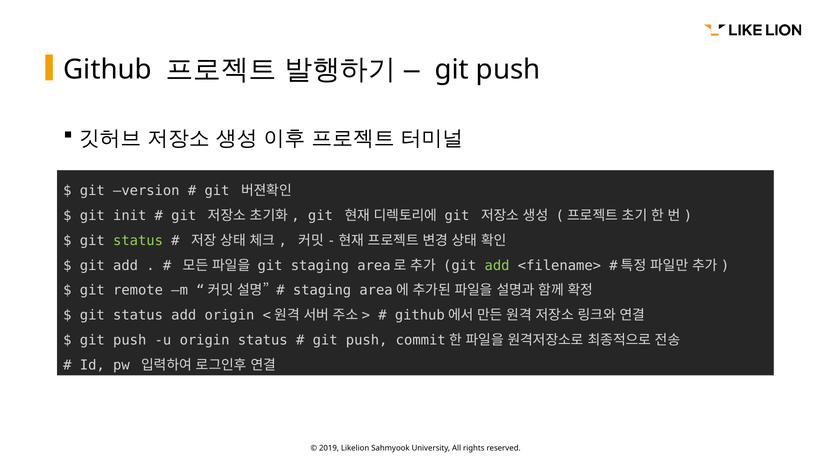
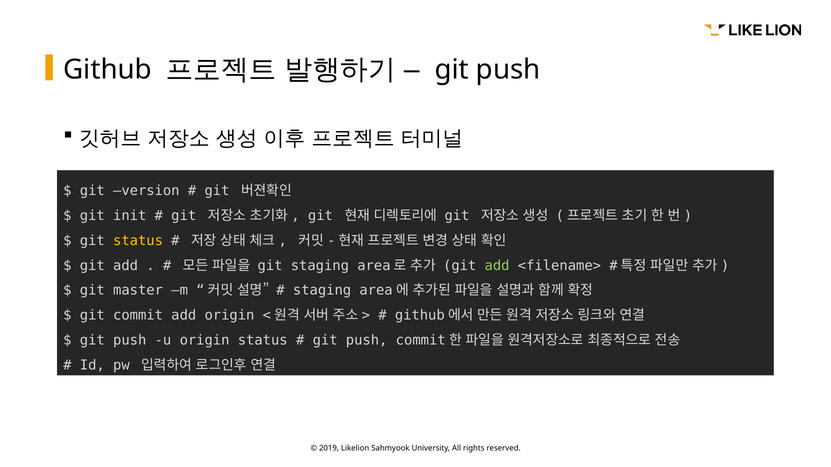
status at (138, 241) colour: light green -> yellow
remote: remote -> master
status at (138, 315): status -> commit
